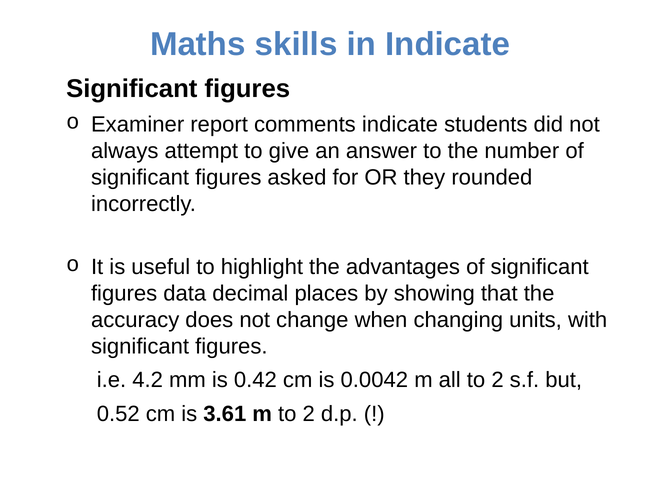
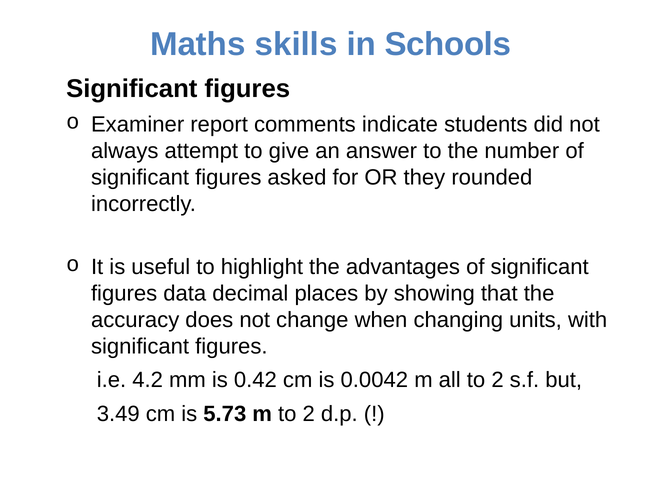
in Indicate: Indicate -> Schools
0.52: 0.52 -> 3.49
3.61: 3.61 -> 5.73
